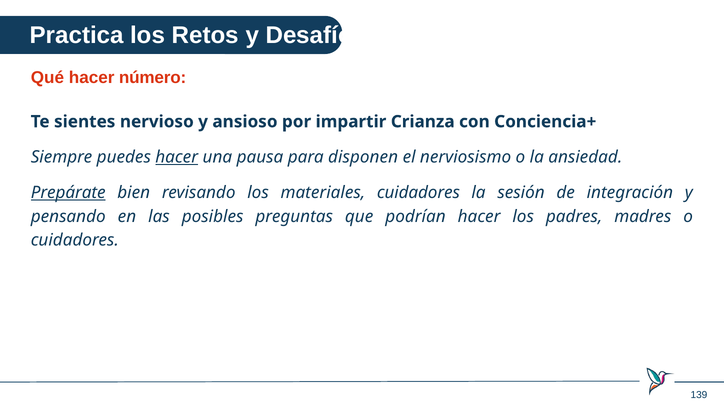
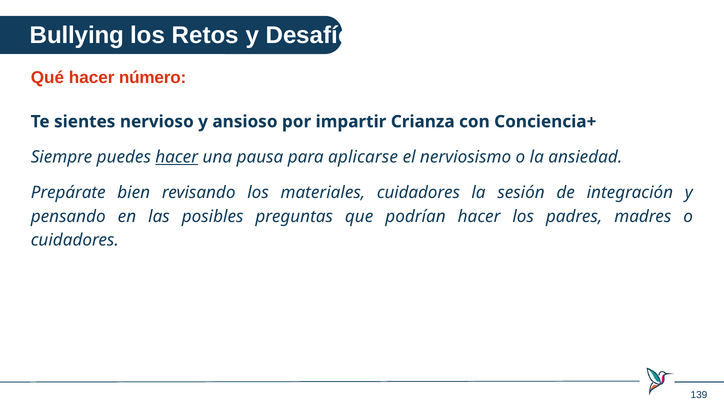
Practica: Practica -> Bullying
disponen: disponen -> aplicarse
Prepárate underline: present -> none
